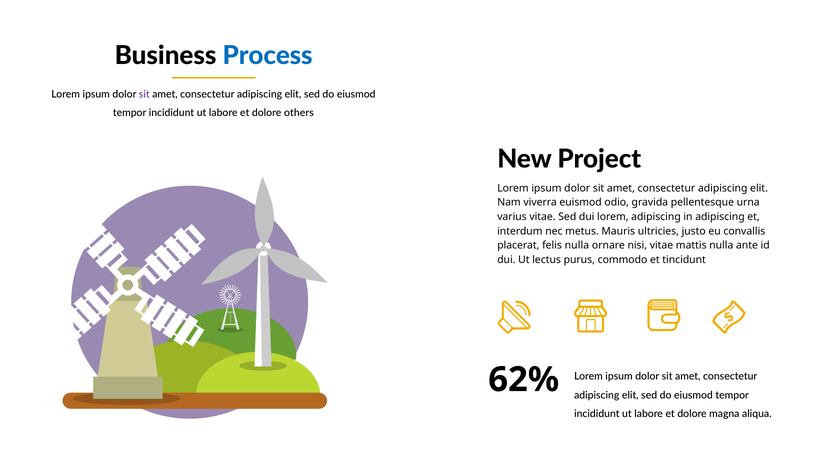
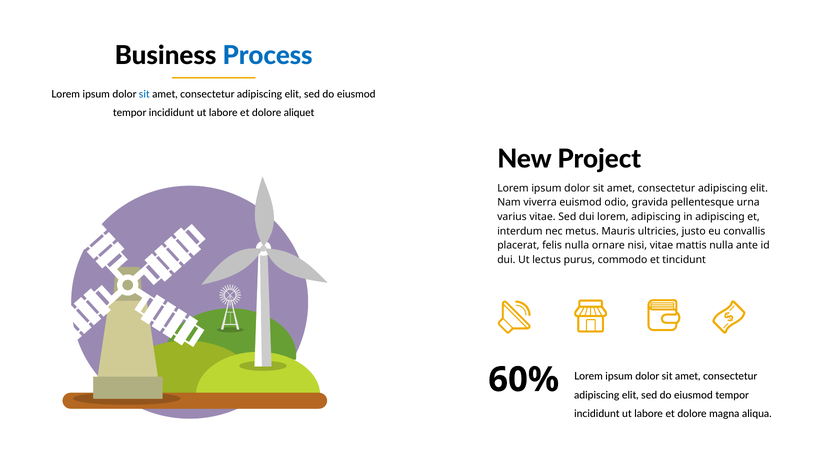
sit at (144, 94) colour: purple -> blue
others: others -> aliquet
62%: 62% -> 60%
